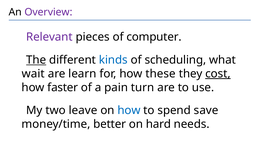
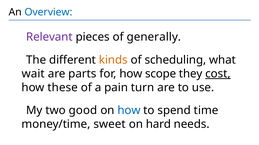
Overview colour: purple -> blue
computer: computer -> generally
The underline: present -> none
kinds colour: blue -> orange
learn: learn -> parts
these: these -> scope
faster: faster -> these
leave: leave -> good
save: save -> time
better: better -> sweet
